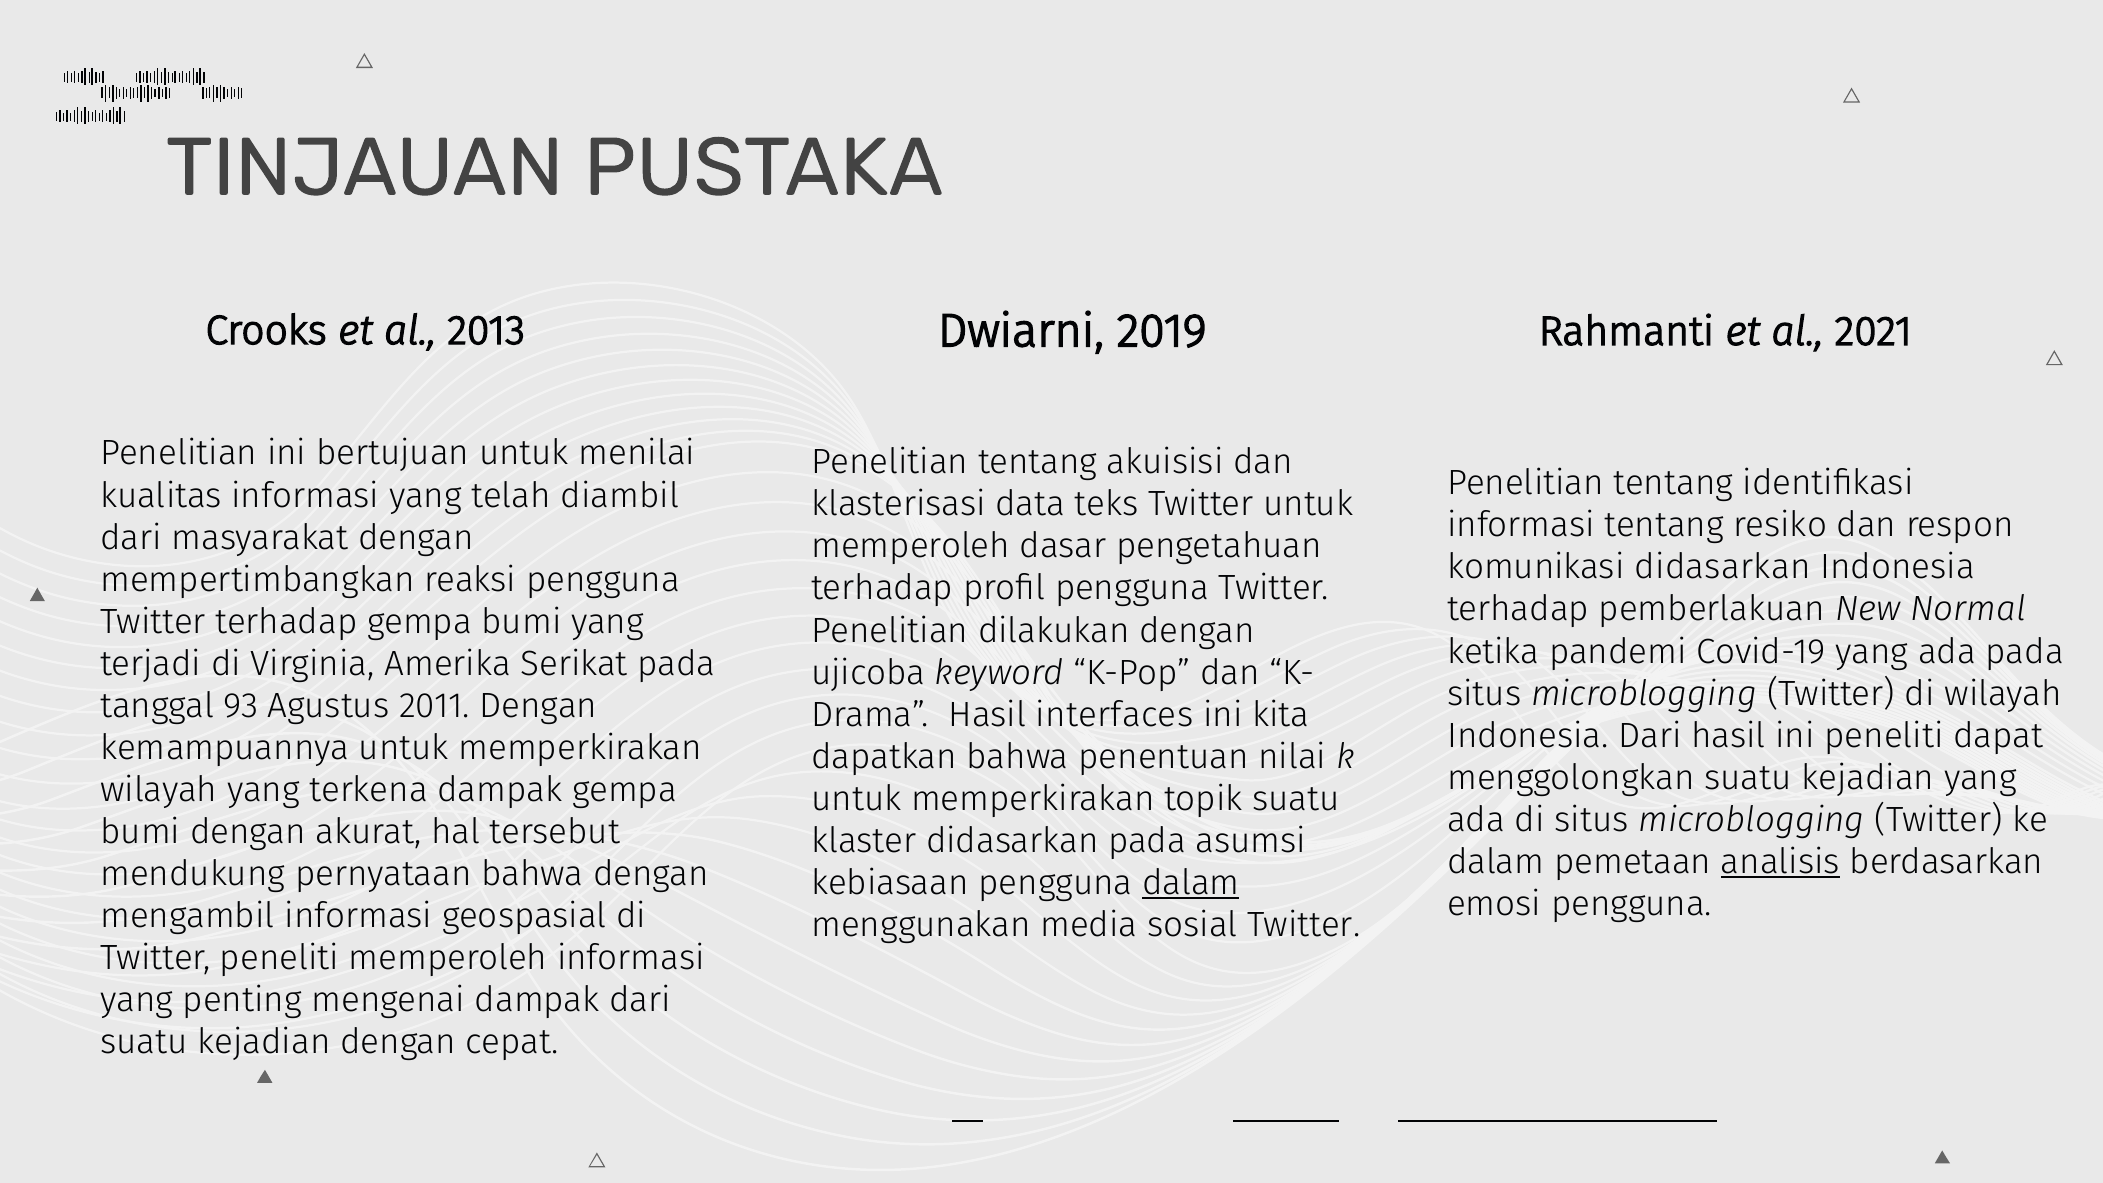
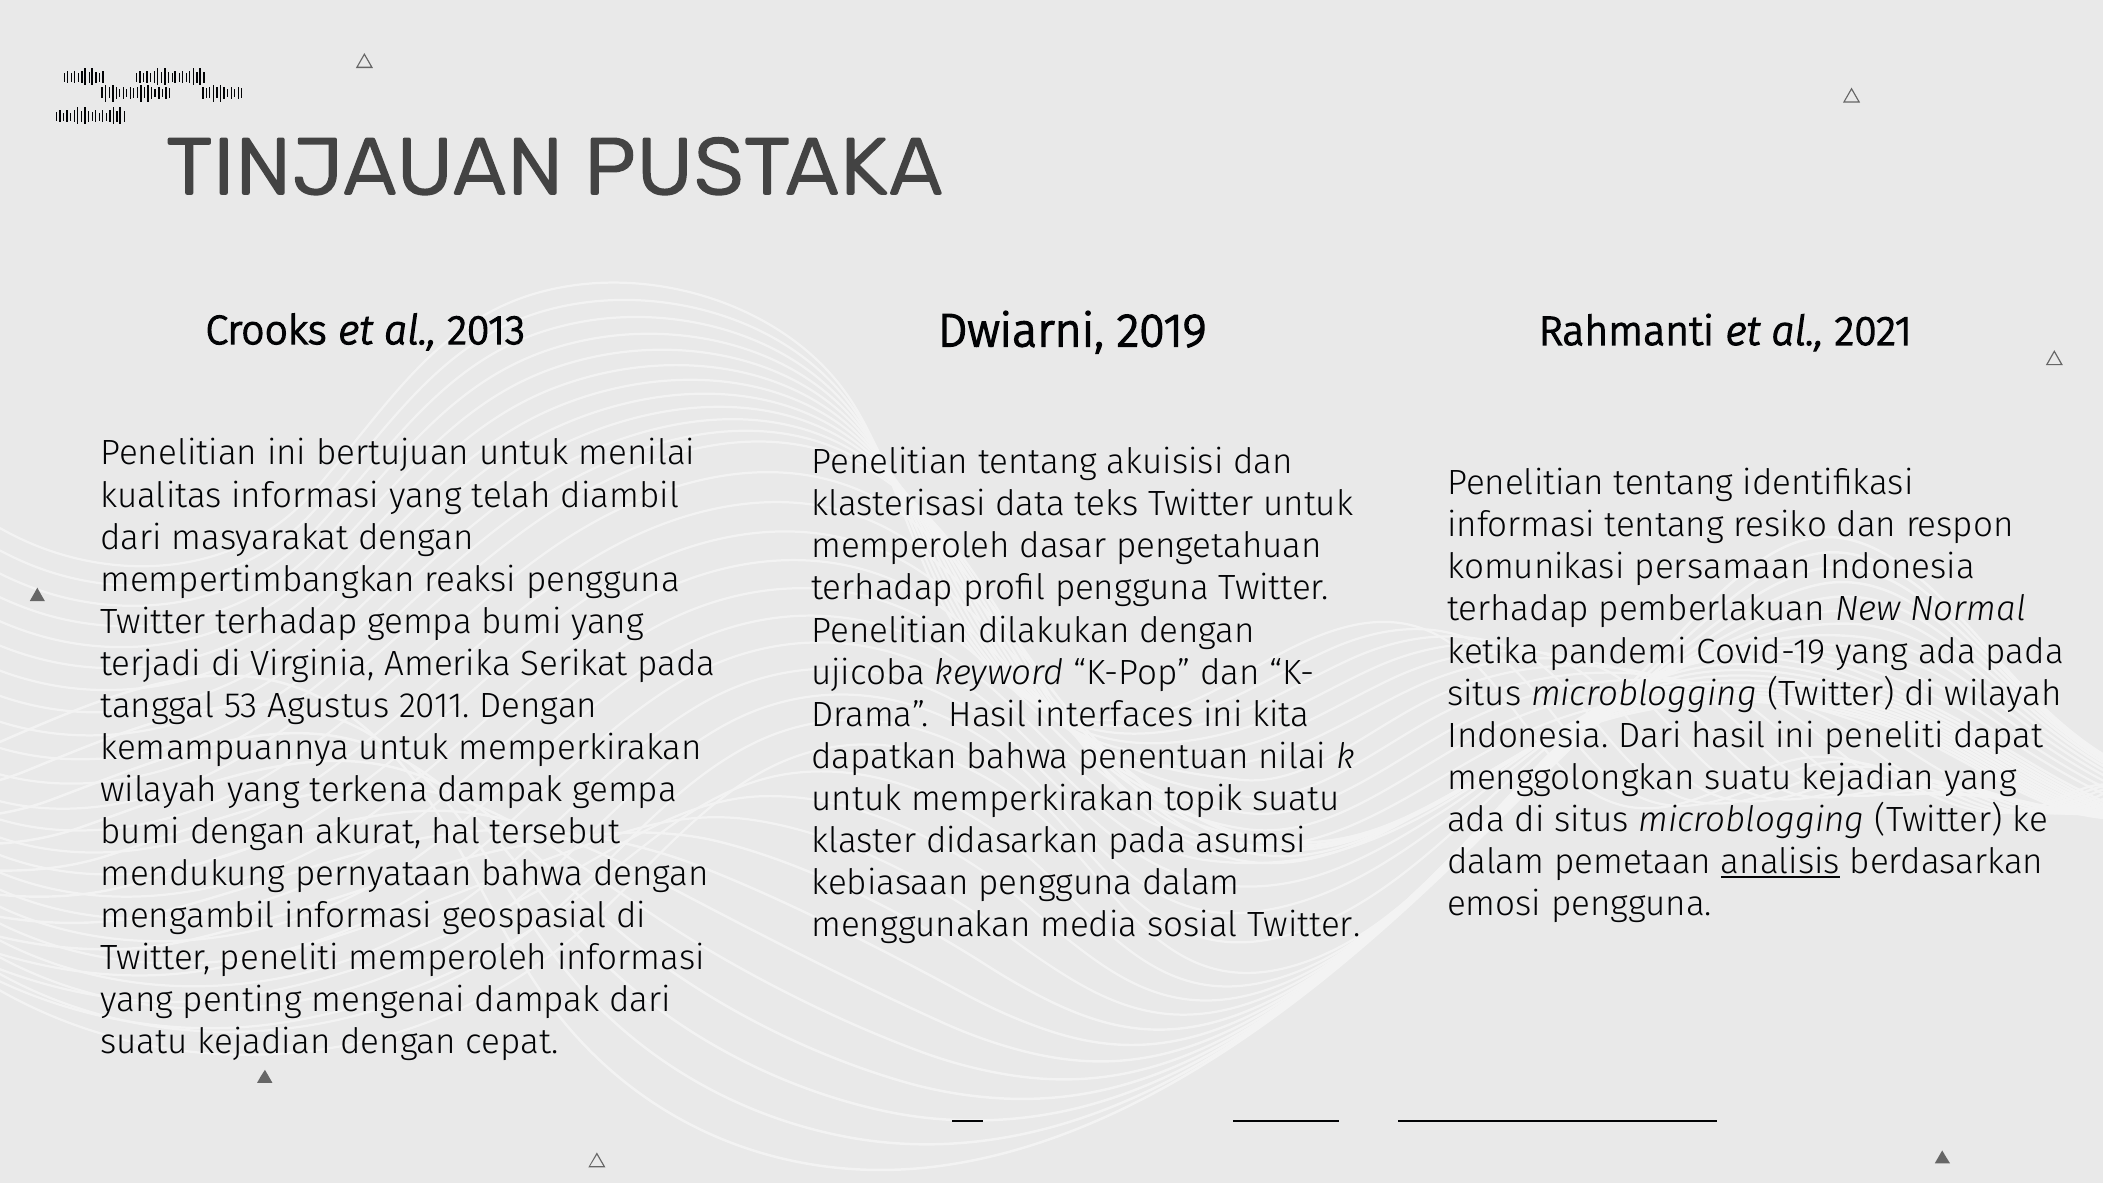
komunikasi didasarkan: didasarkan -> persamaan
93: 93 -> 53
dalam at (1191, 883) underline: present -> none
